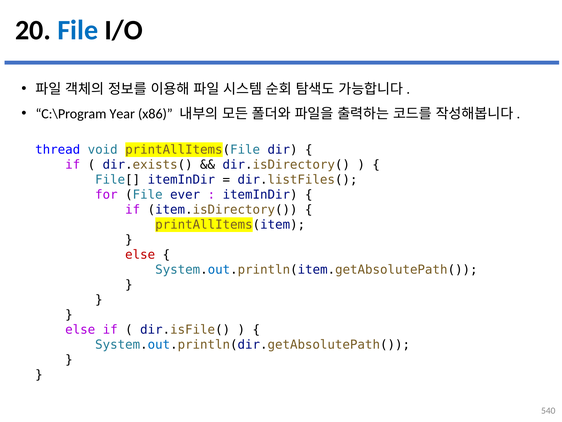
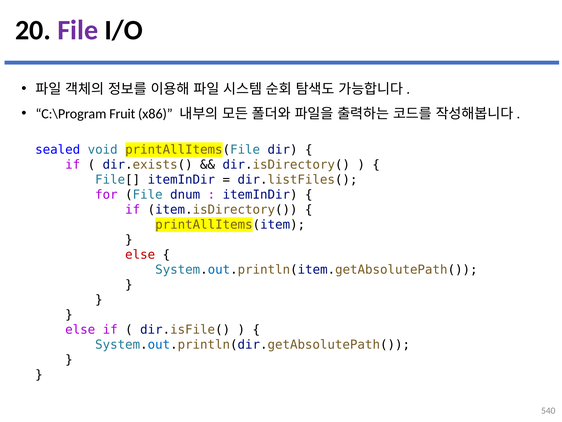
File at (78, 30) colour: blue -> purple
Year: Year -> Fruit
thread: thread -> sealed
ever: ever -> dnum
